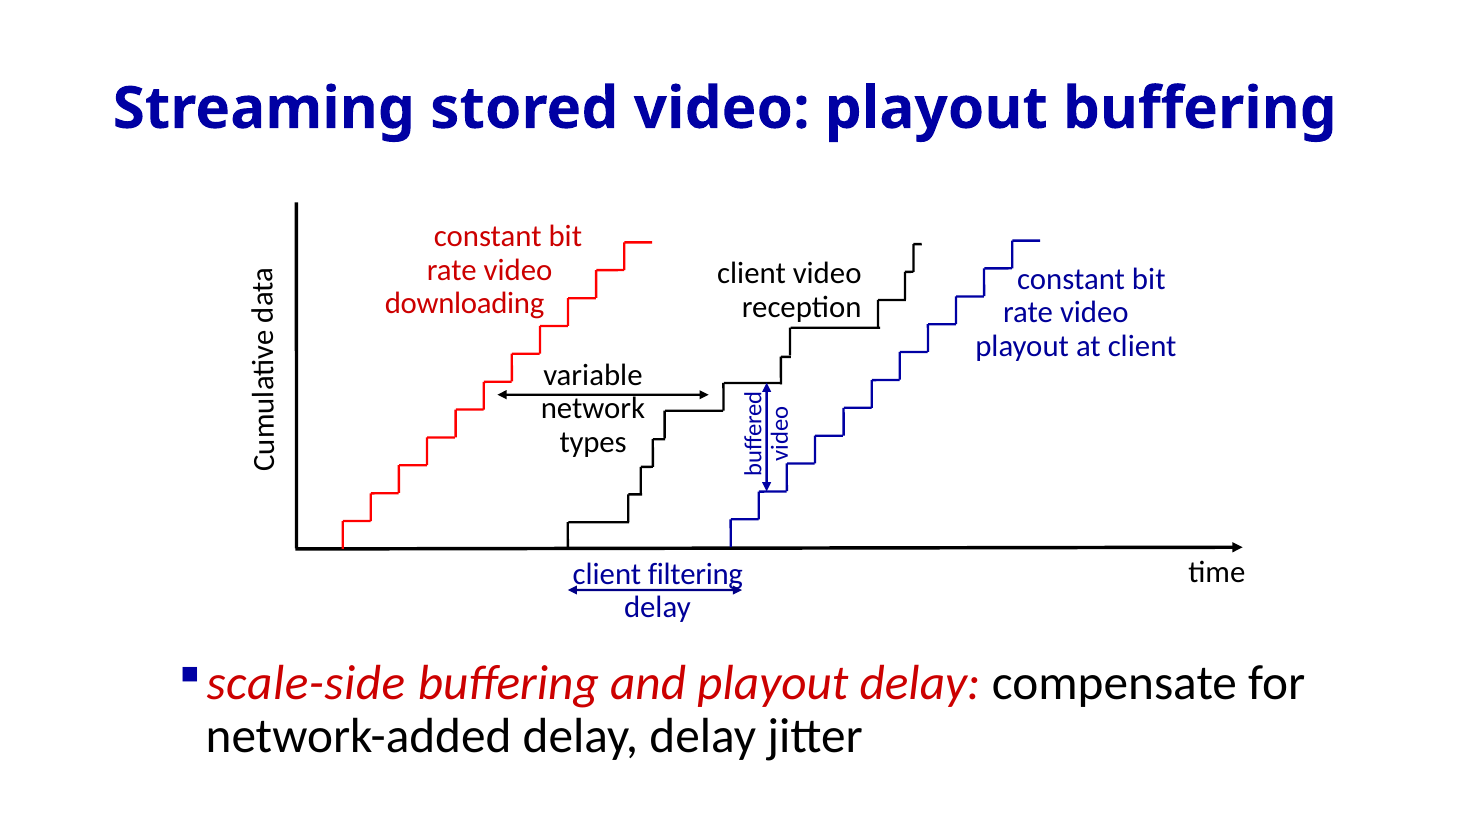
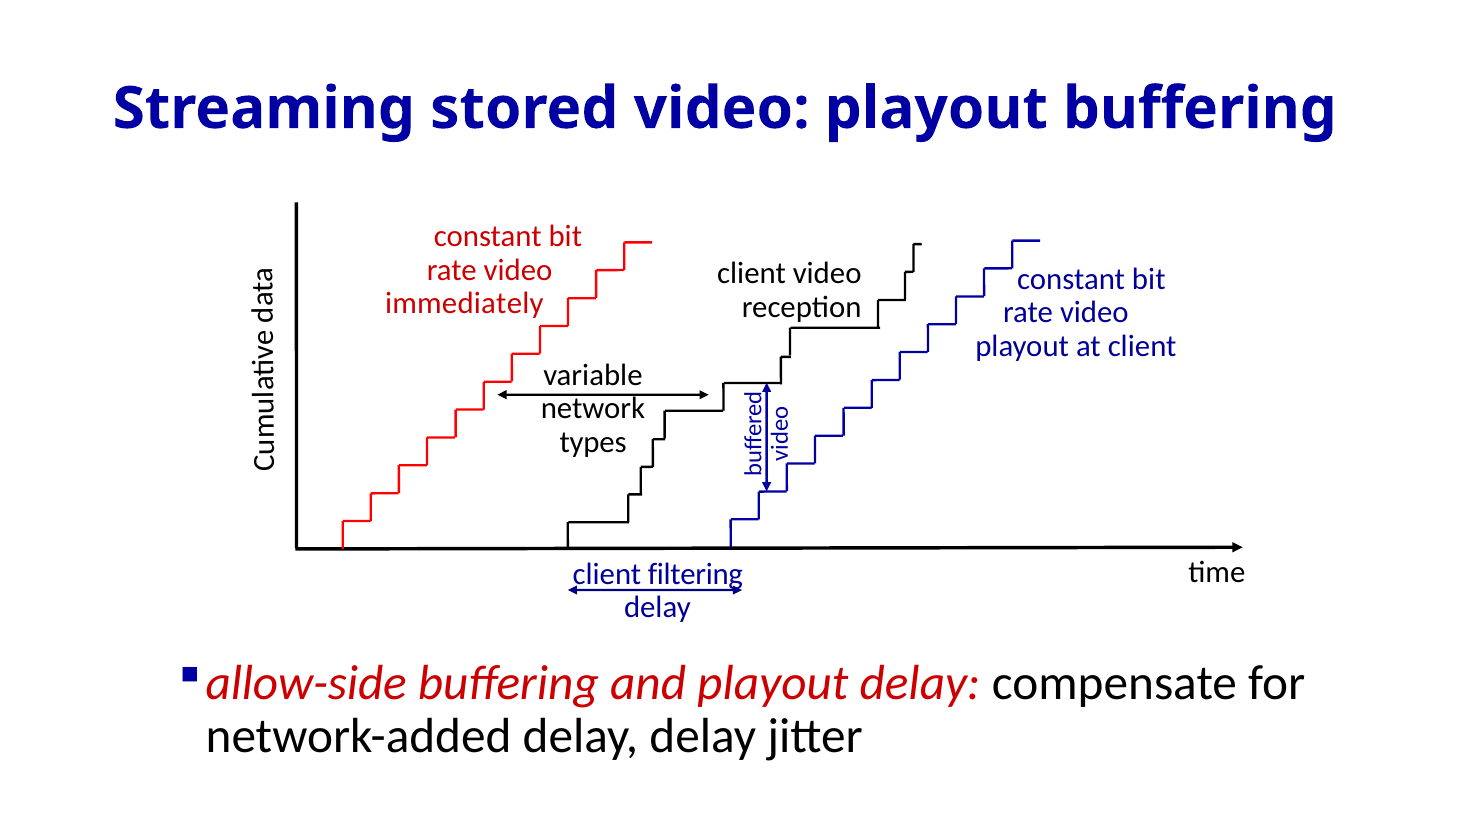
downloading: downloading -> immediately
scale-side: scale-side -> allow-side
